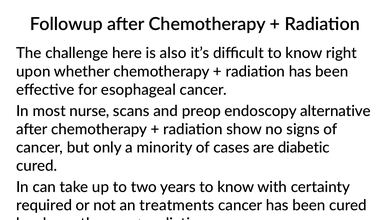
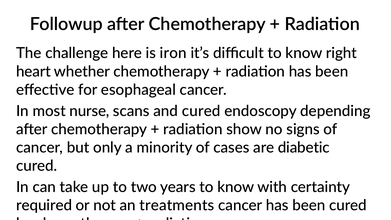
also: also -> iron
upon: upon -> heart
and preop: preop -> cured
alternative: alternative -> depending
